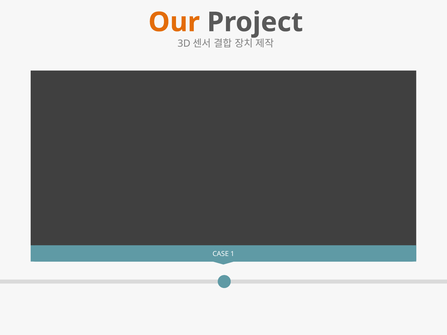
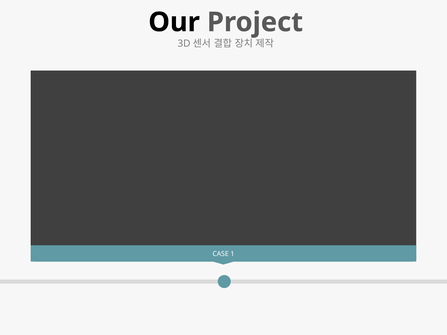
Our colour: orange -> black
